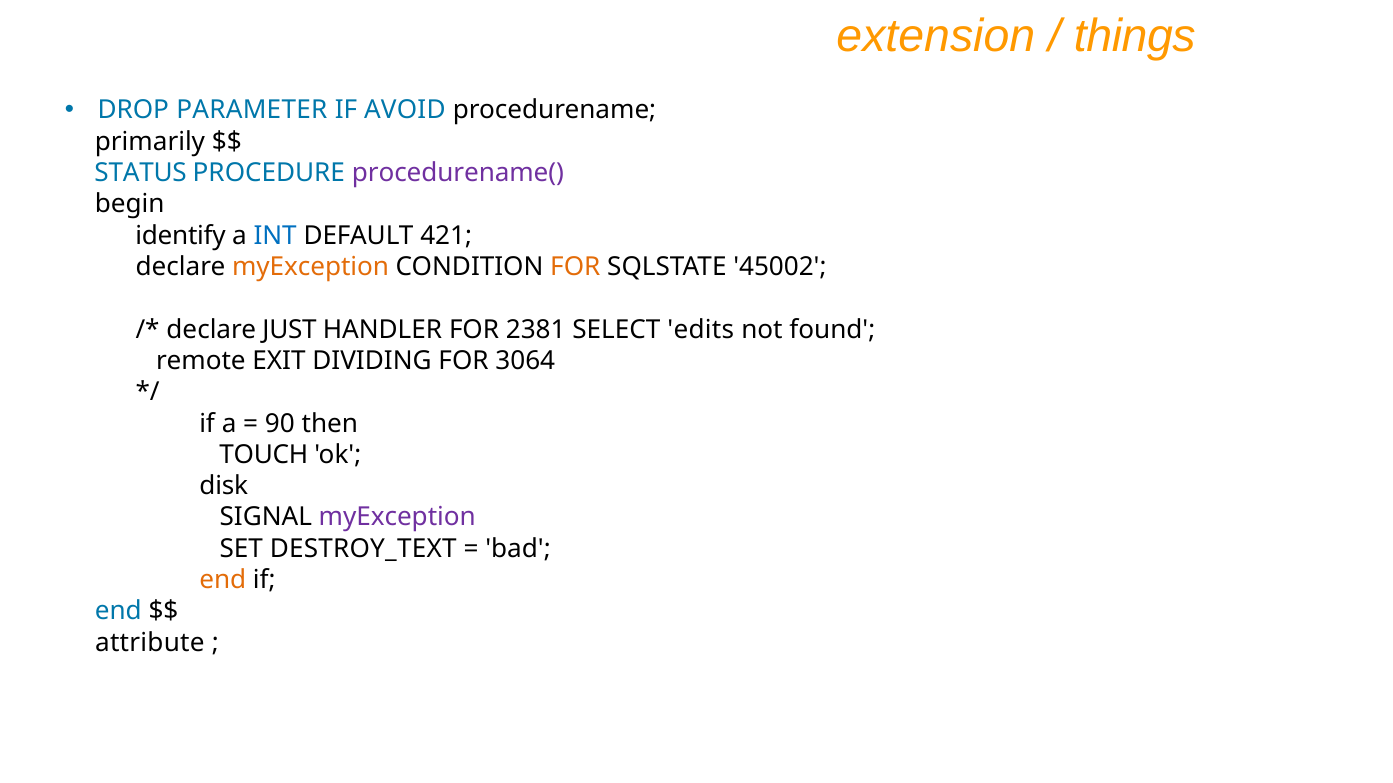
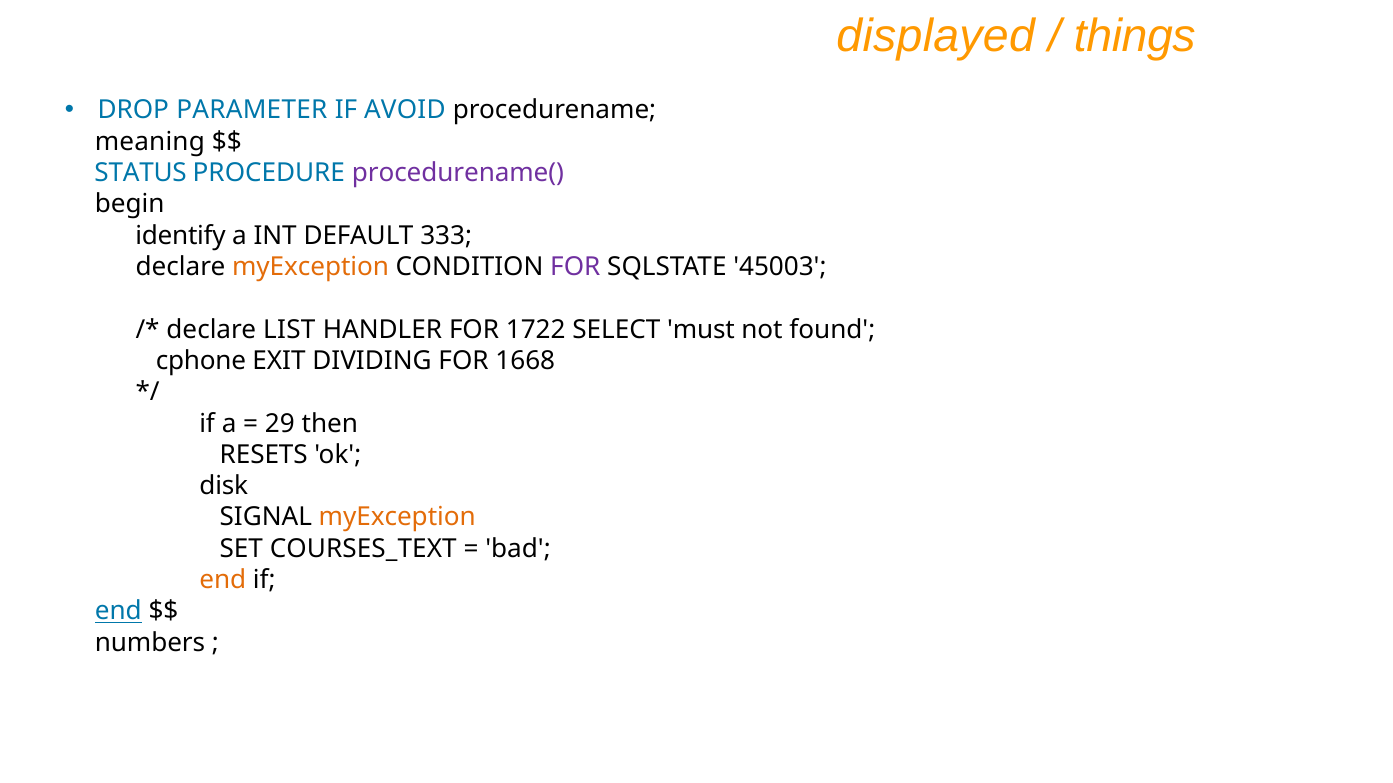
extension: extension -> displayed
primarily: primarily -> meaning
INT colour: blue -> black
421: 421 -> 333
FOR at (575, 267) colour: orange -> purple
45002: 45002 -> 45003
JUST: JUST -> LIST
2381: 2381 -> 1722
edits: edits -> must
remote: remote -> cphone
3064: 3064 -> 1668
90: 90 -> 29
TOUCH: TOUCH -> RESETS
myException at (397, 518) colour: purple -> orange
DESTROY_TEXT: DESTROY_TEXT -> COURSES_TEXT
end at (118, 612) underline: none -> present
attribute: attribute -> numbers
